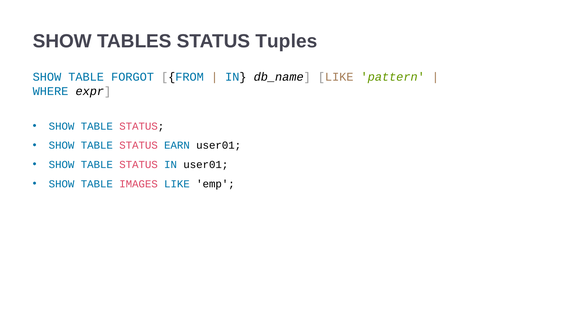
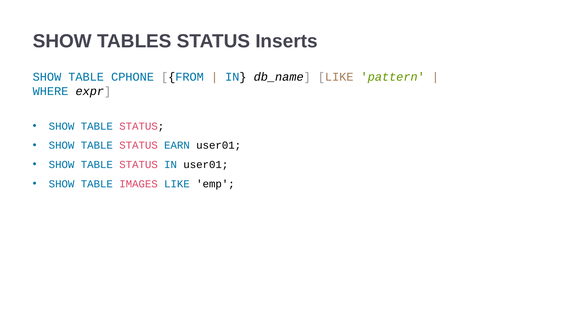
Tuples: Tuples -> Inserts
FORGOT: FORGOT -> CPHONE
